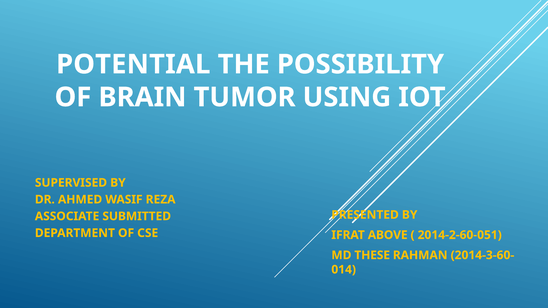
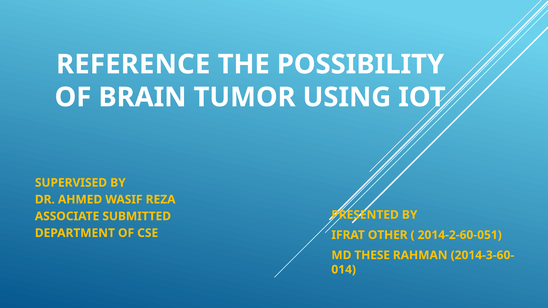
POTENTIAL: POTENTIAL -> REFERENCE
ABOVE: ABOVE -> OTHER
